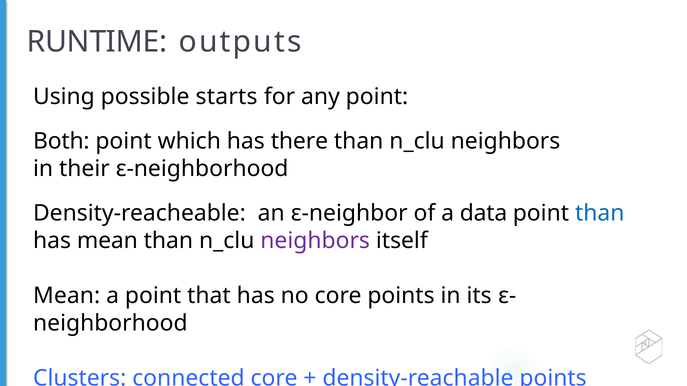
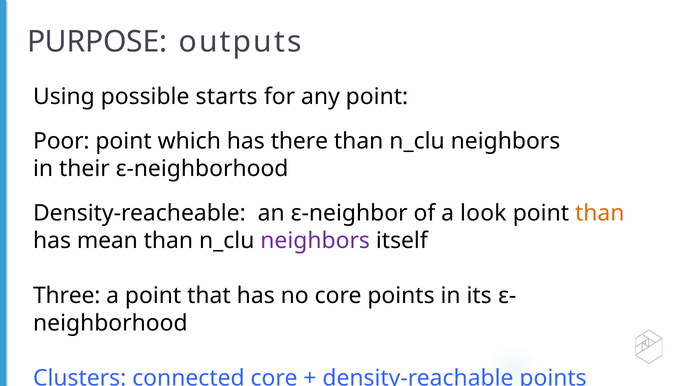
RUNTIME: RUNTIME -> PURPOSE
Both: Both -> Poor
data: data -> look
than at (600, 213) colour: blue -> orange
Mean at (67, 296): Mean -> Three
